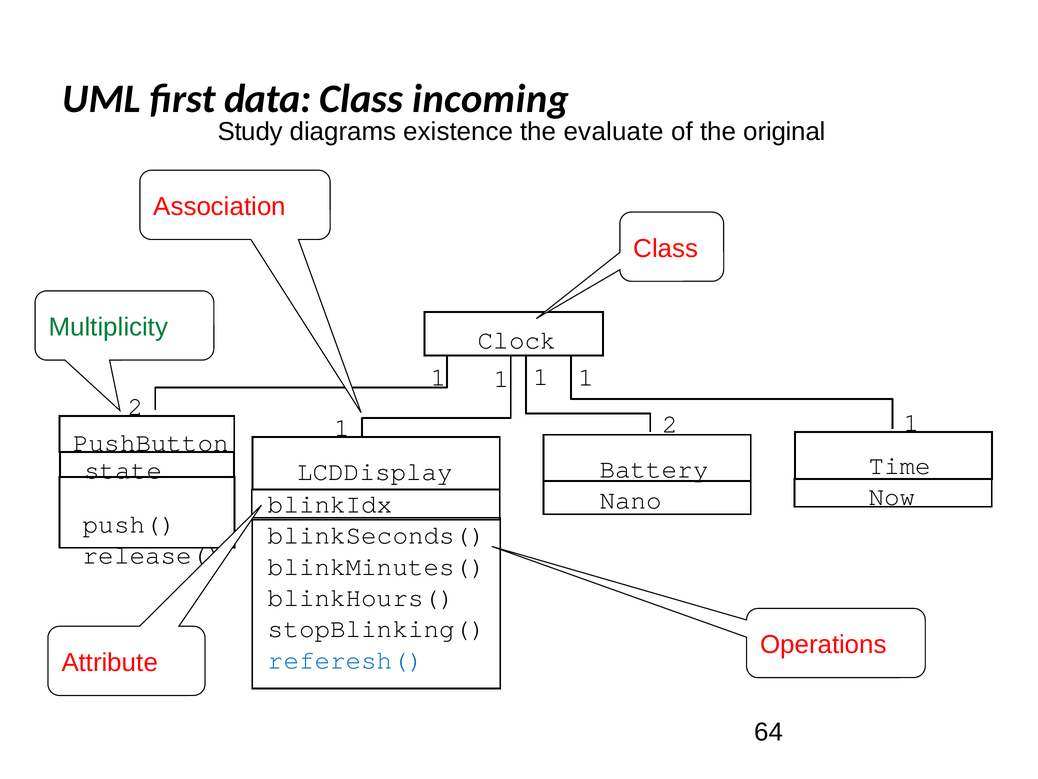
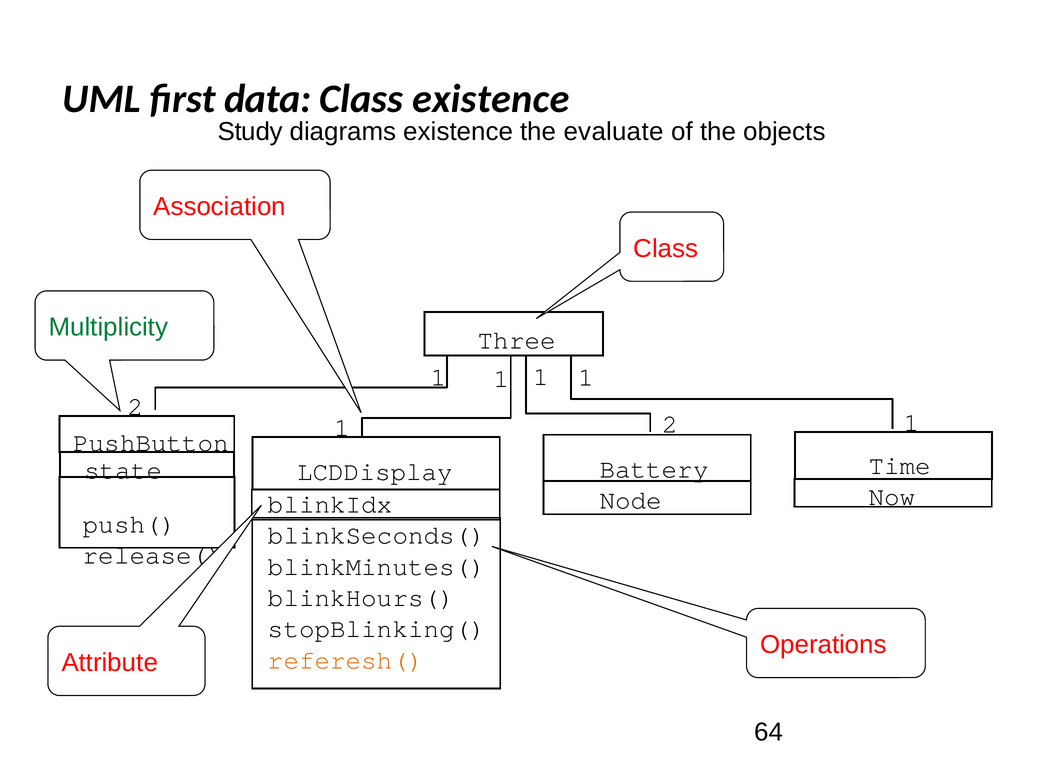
Class incoming: incoming -> existence
original: original -> objects
Clock: Clock -> Three
Nano: Nano -> Node
referesh( colour: blue -> orange
